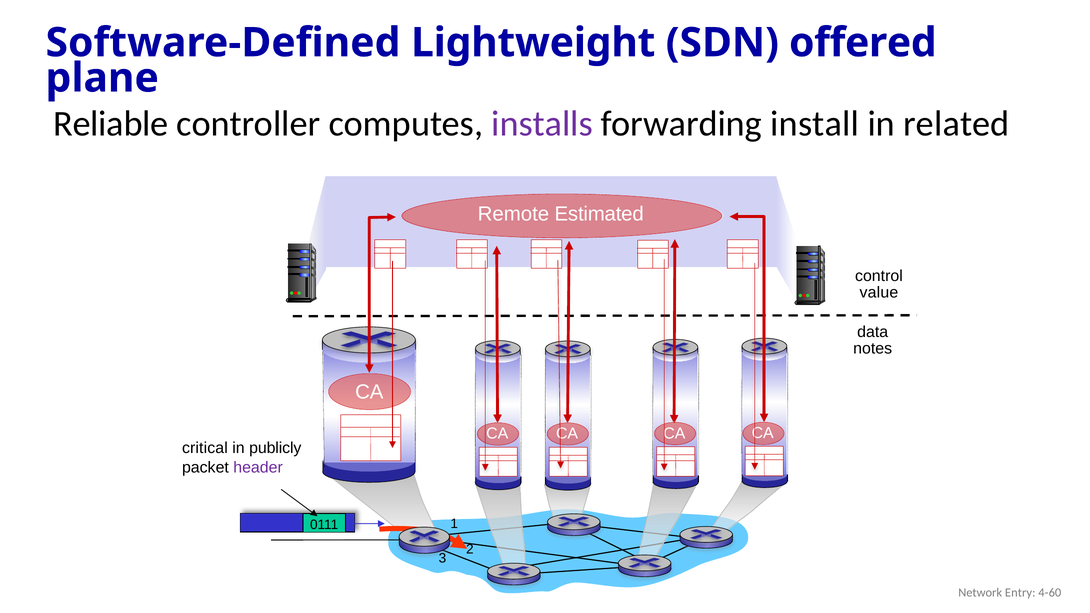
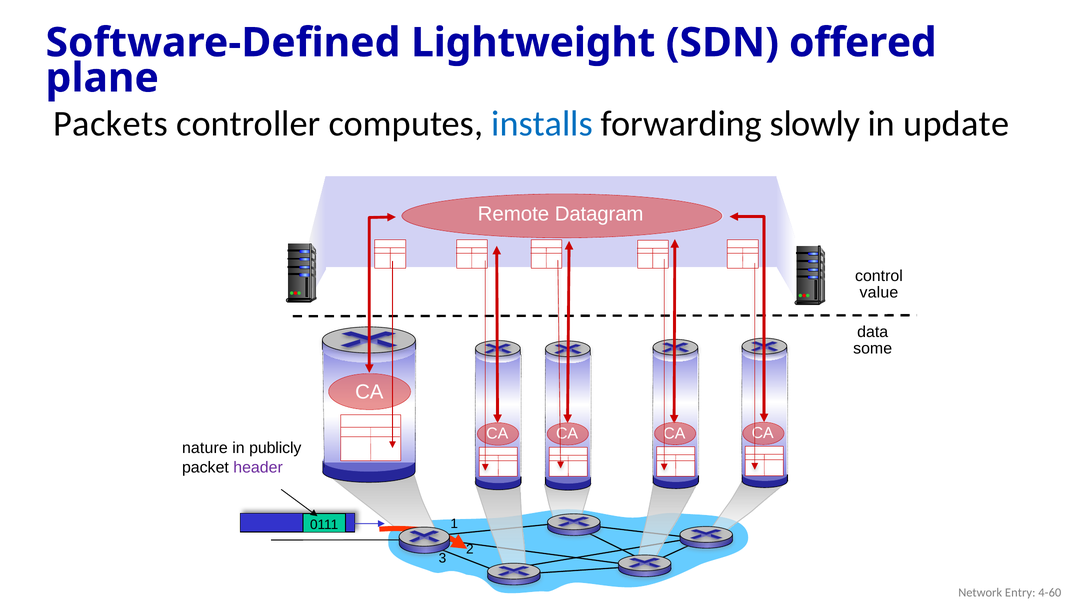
Reliable: Reliable -> Packets
installs colour: purple -> blue
install: install -> slowly
related: related -> update
Estimated: Estimated -> Datagram
notes: notes -> some
critical: critical -> nature
